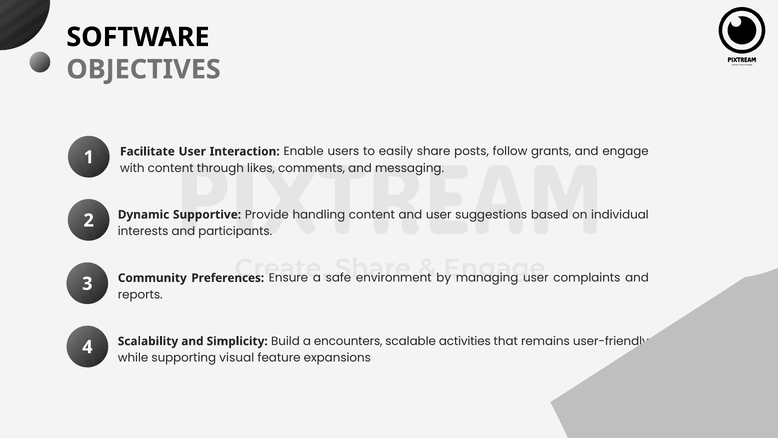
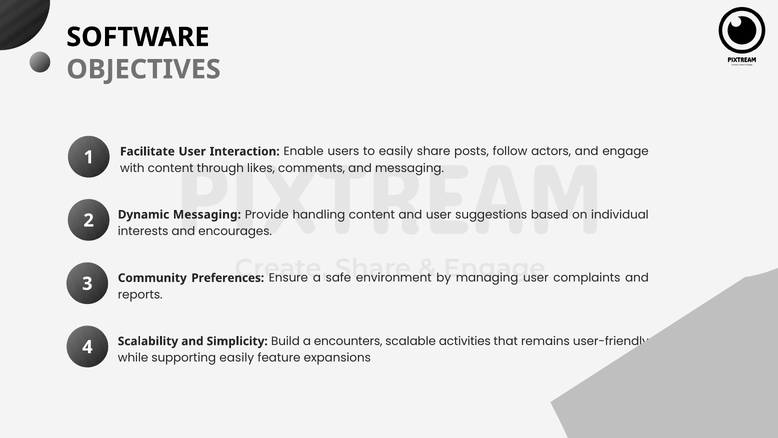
grants: grants -> actors
Dynamic Supportive: Supportive -> Messaging
participants: participants -> encourages
supporting visual: visual -> easily
